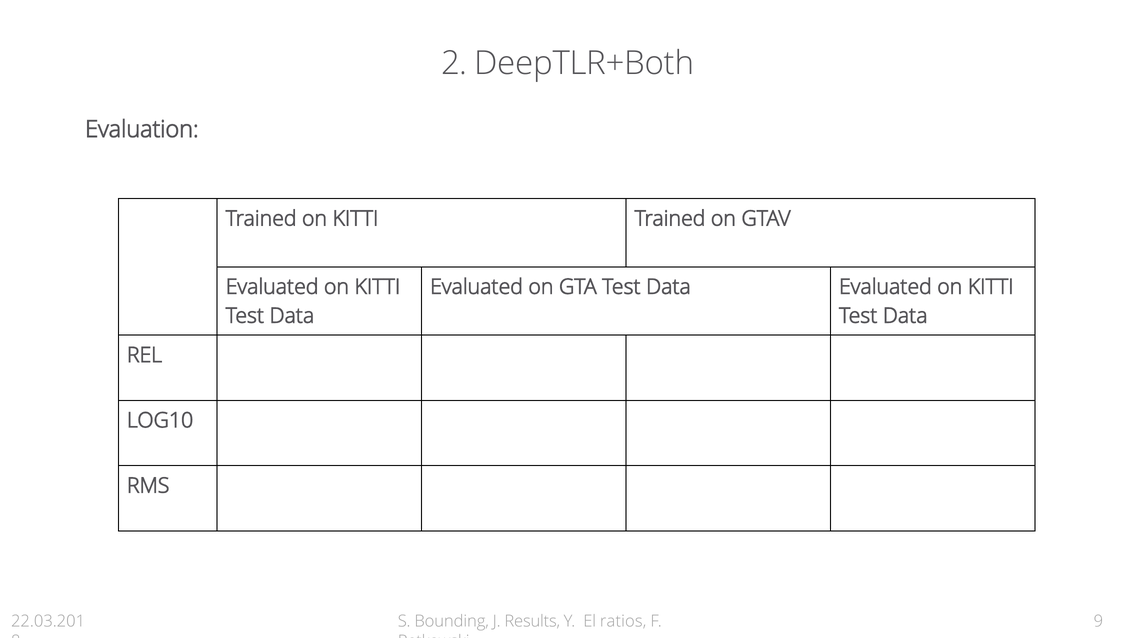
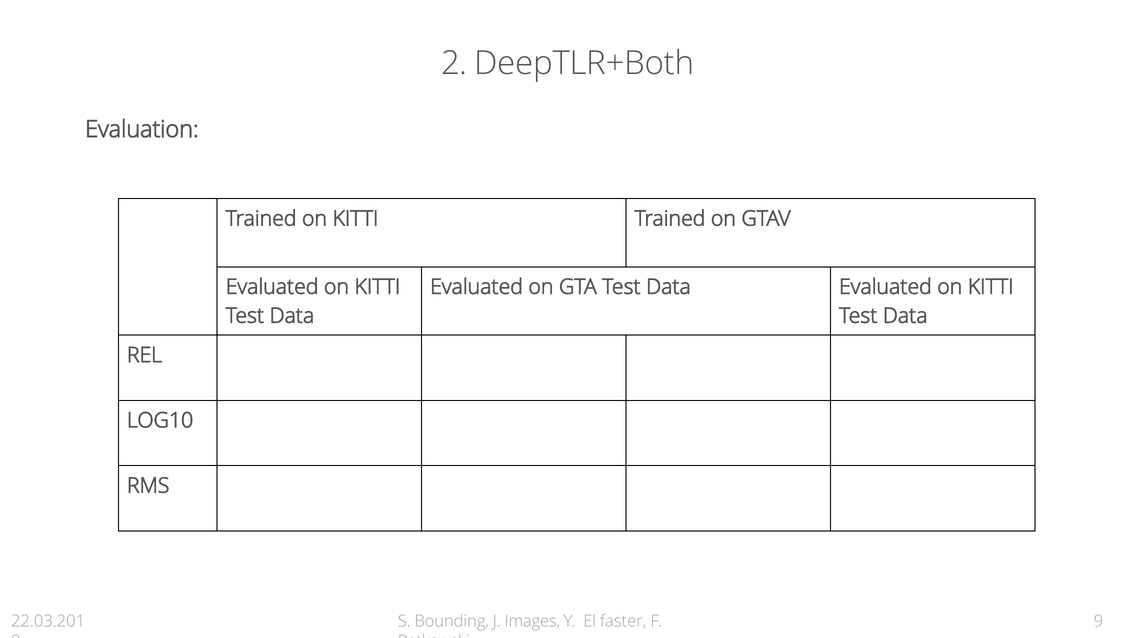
Results: Results -> Images
ratios: ratios -> faster
